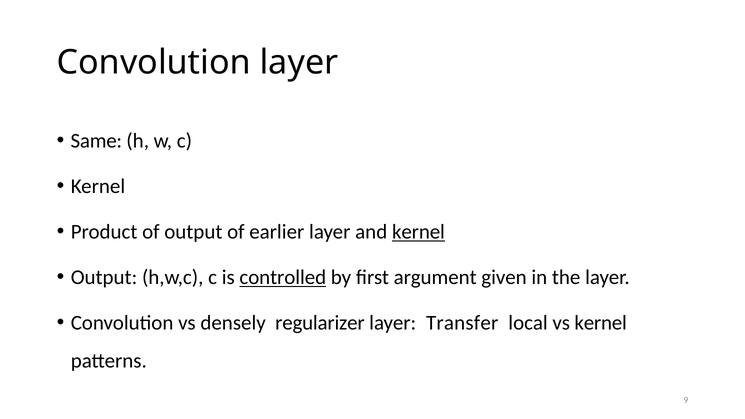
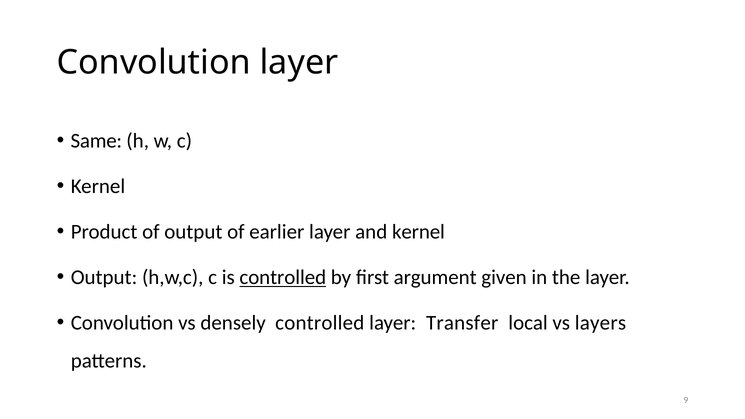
kernel at (418, 232) underline: present -> none
densely regularizer: regularizer -> controlled
vs kernel: kernel -> layers
